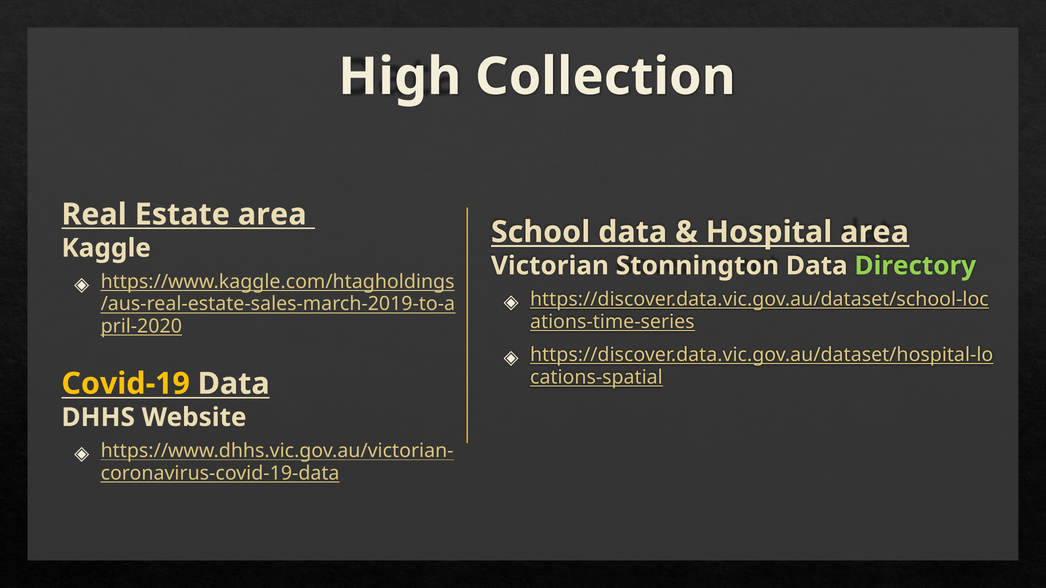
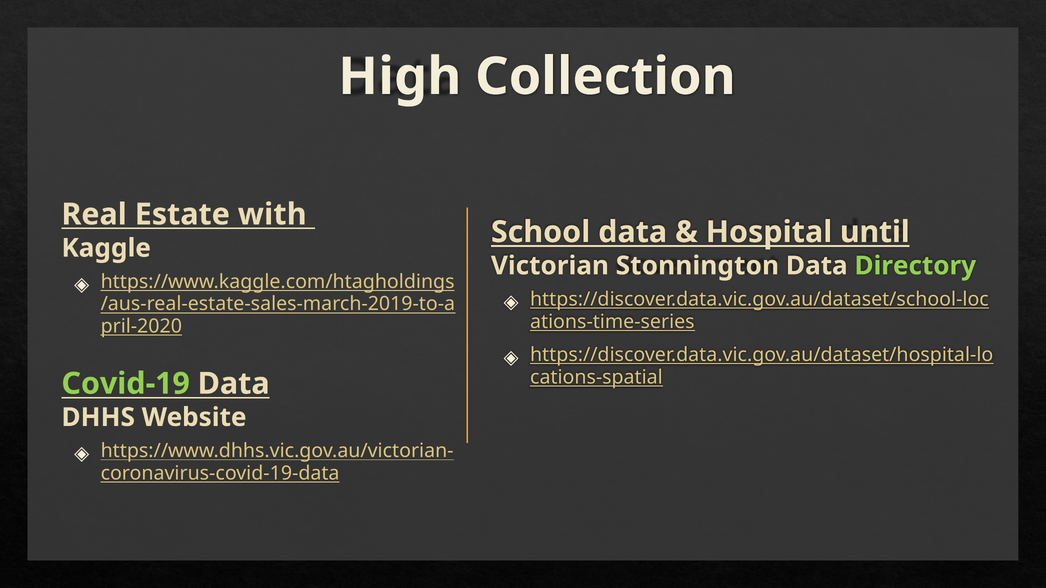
Estate area: area -> with
Hospital area: area -> until
Covid-19 colour: yellow -> light green
